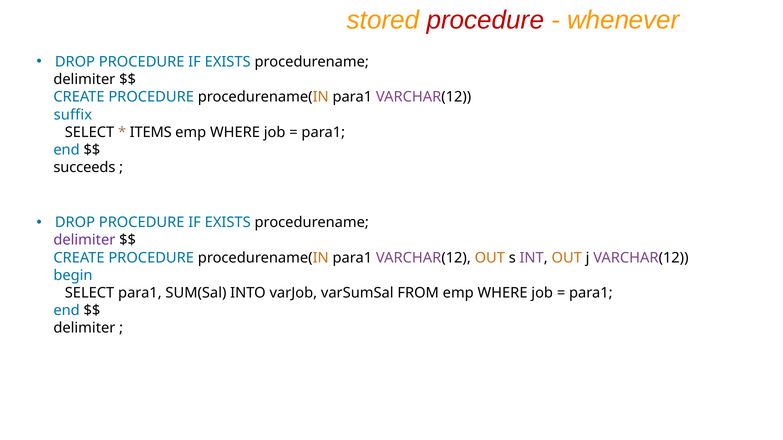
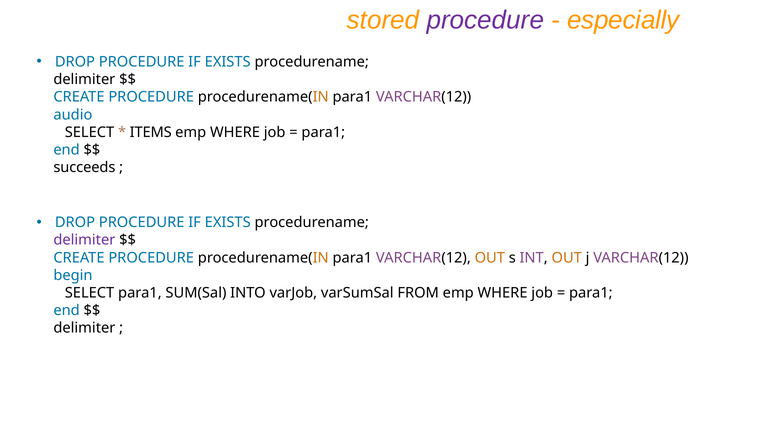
procedure at (485, 20) colour: red -> purple
whenever: whenever -> especially
suffix: suffix -> audio
